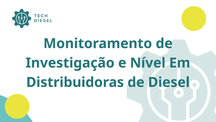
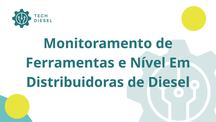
Investigação: Investigação -> Ferramentas
